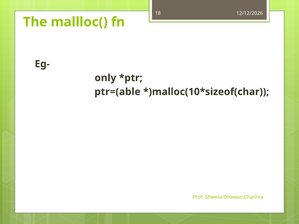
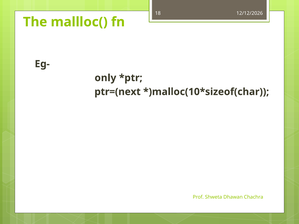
ptr=(able: ptr=(able -> ptr=(next
